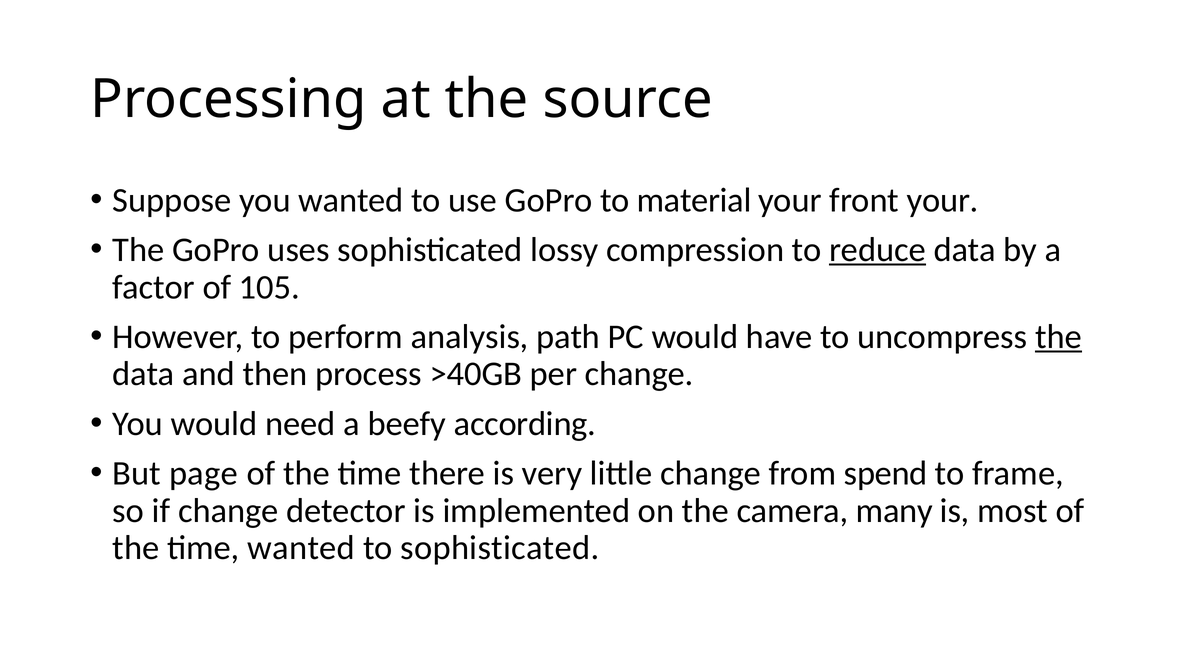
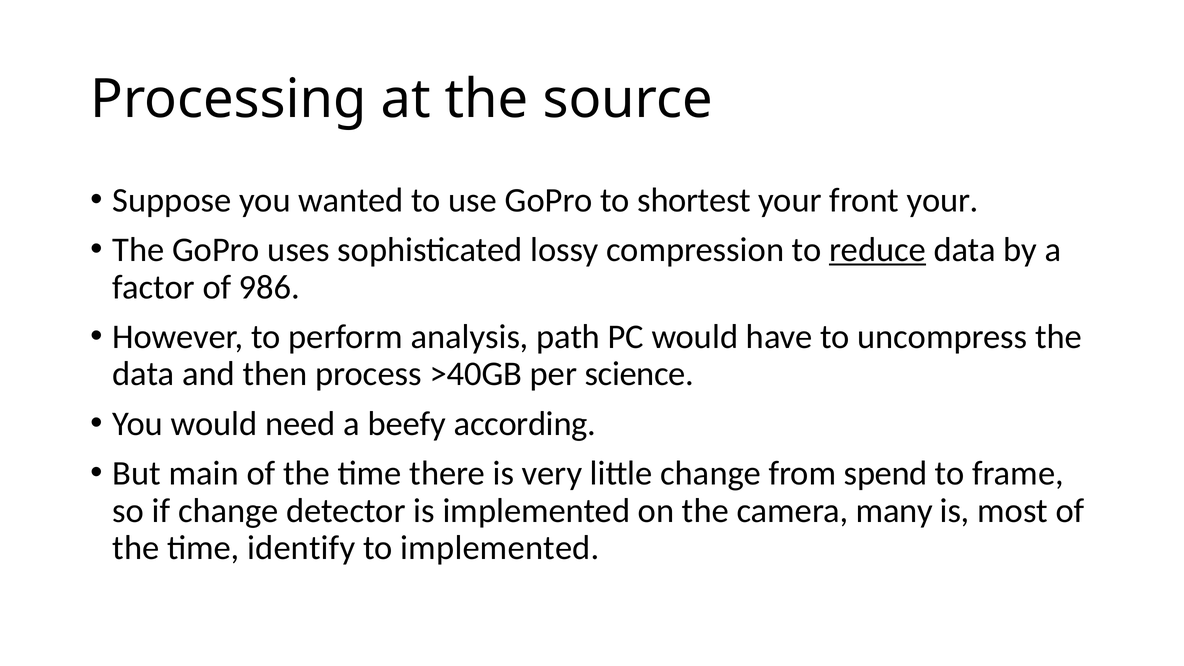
material: material -> shortest
105: 105 -> 986
the at (1059, 337) underline: present -> none
per change: change -> science
page: page -> main
time wanted: wanted -> identify
to sophisticated: sophisticated -> implemented
